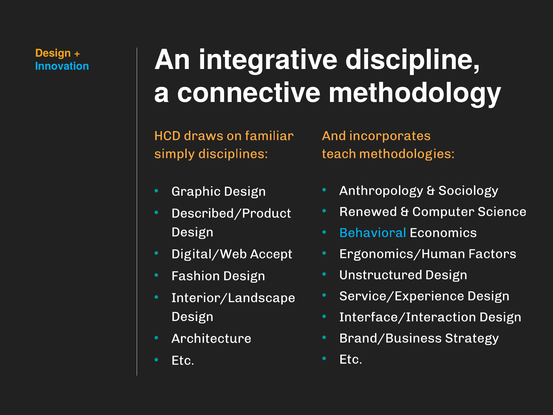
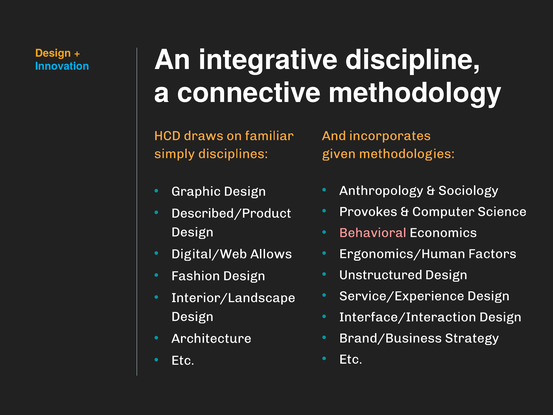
teach: teach -> given
Renewed: Renewed -> Provokes
Behavioral colour: light blue -> pink
Accept: Accept -> Allows
